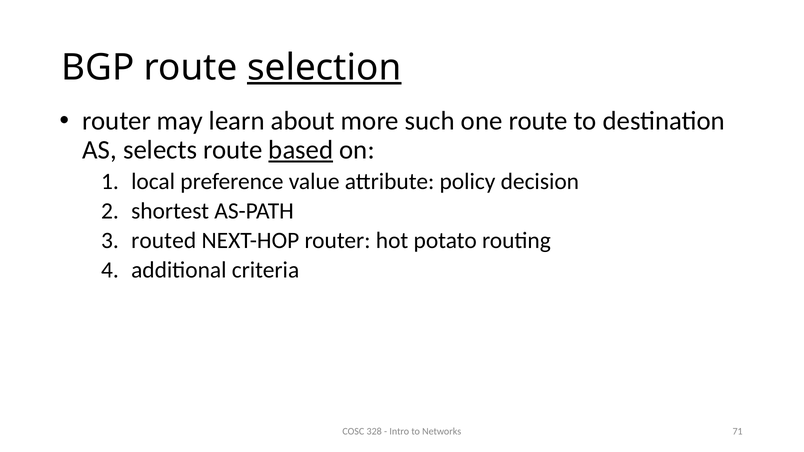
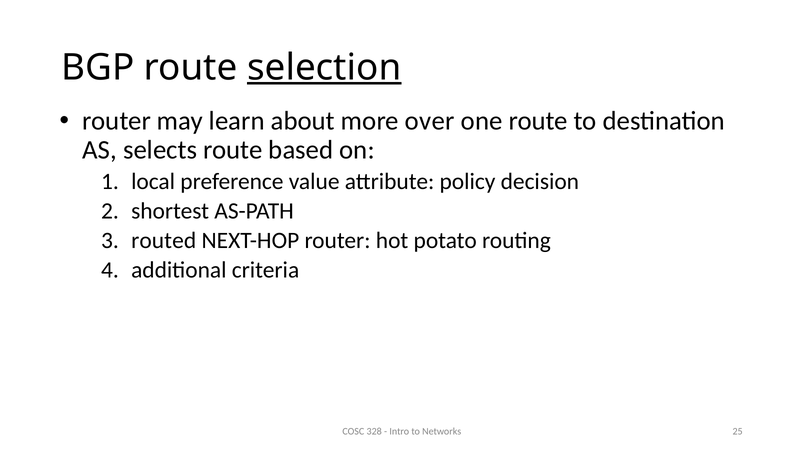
such: such -> over
based underline: present -> none
71: 71 -> 25
